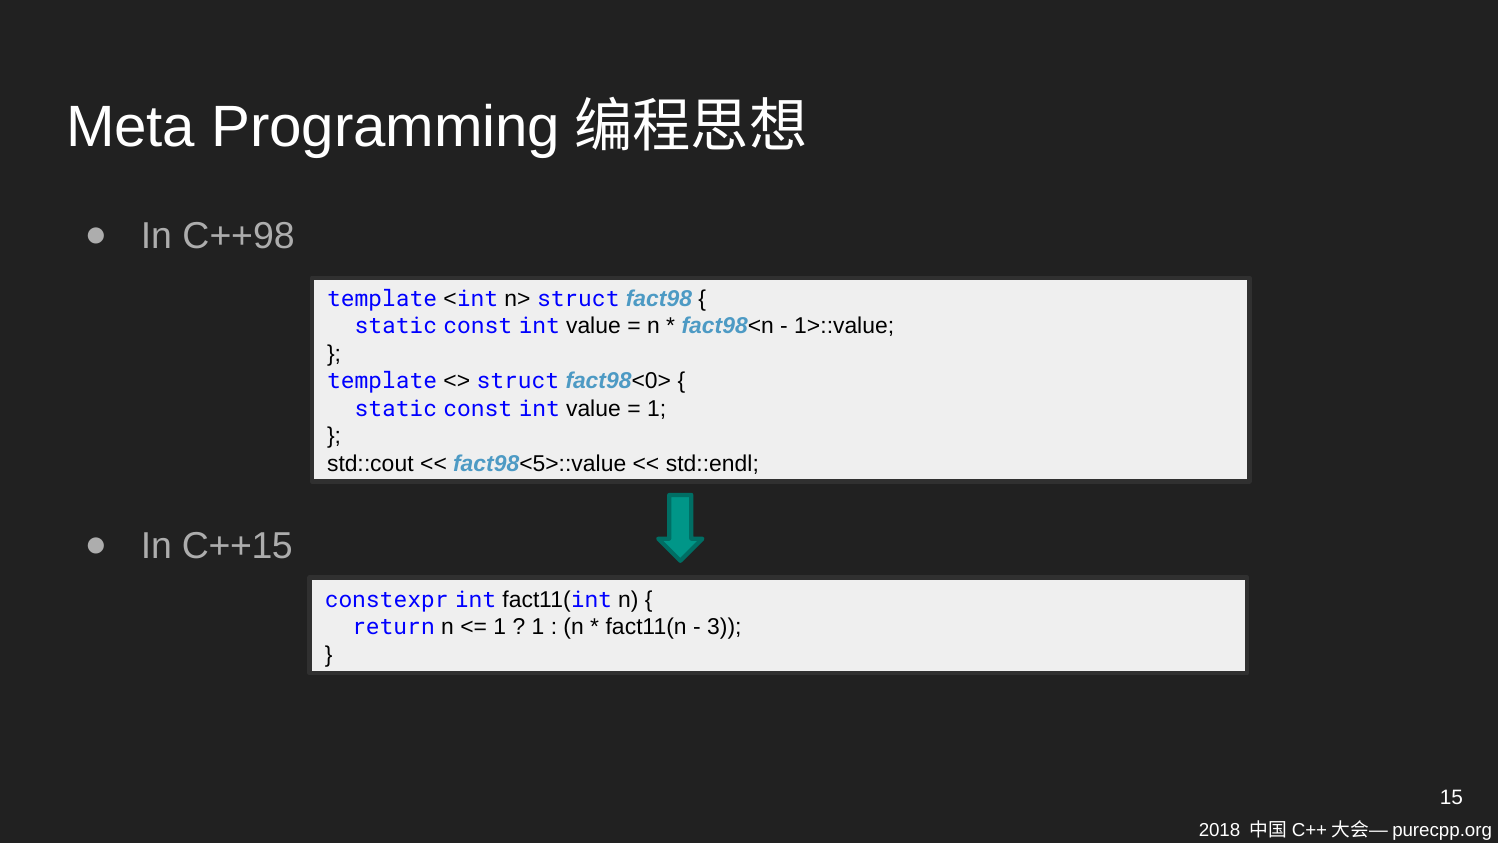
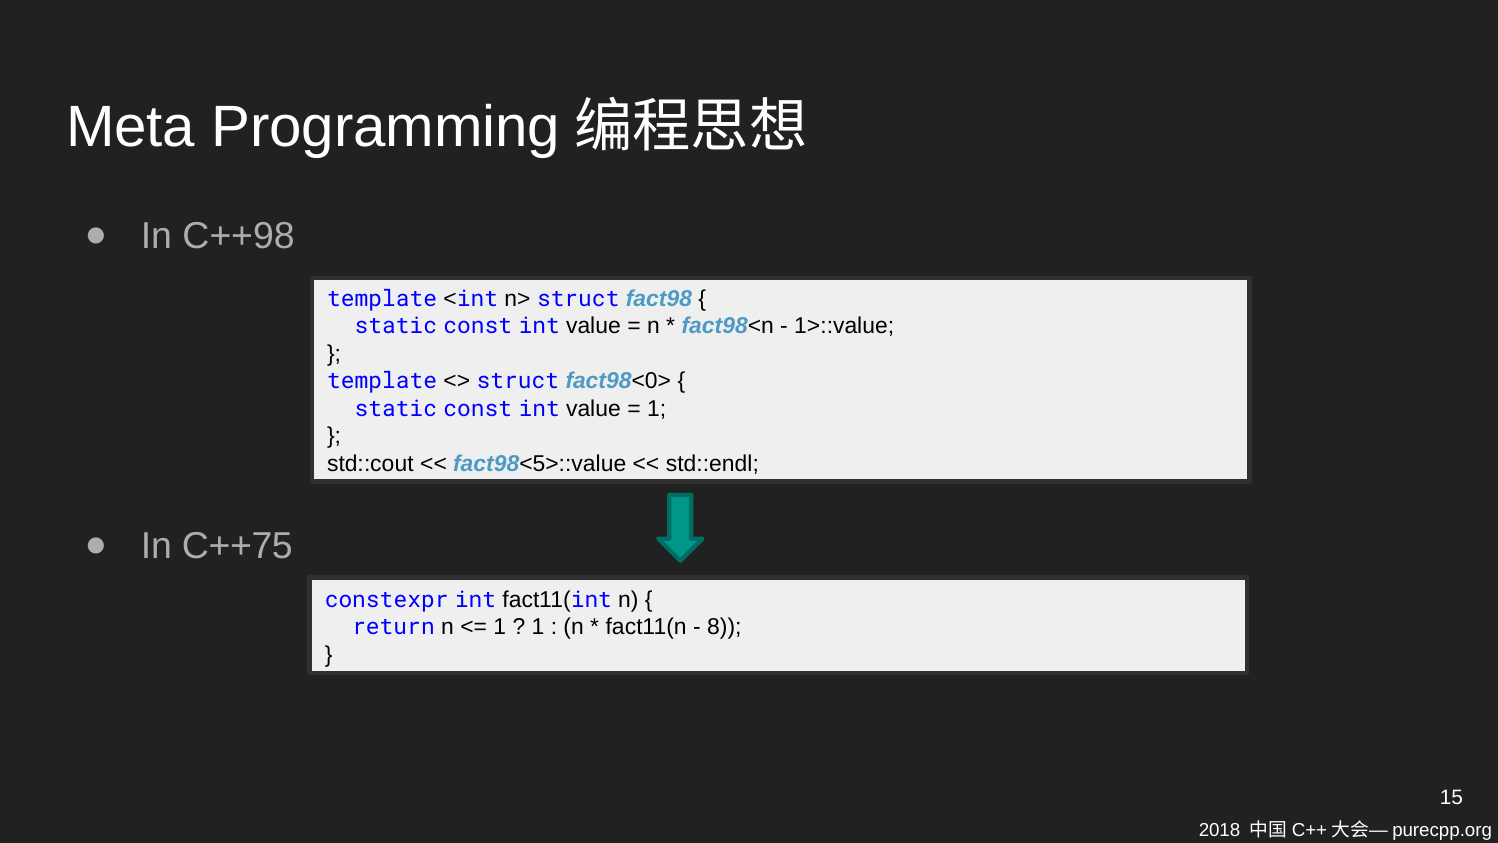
C++15: C++15 -> C++75
3: 3 -> 8
